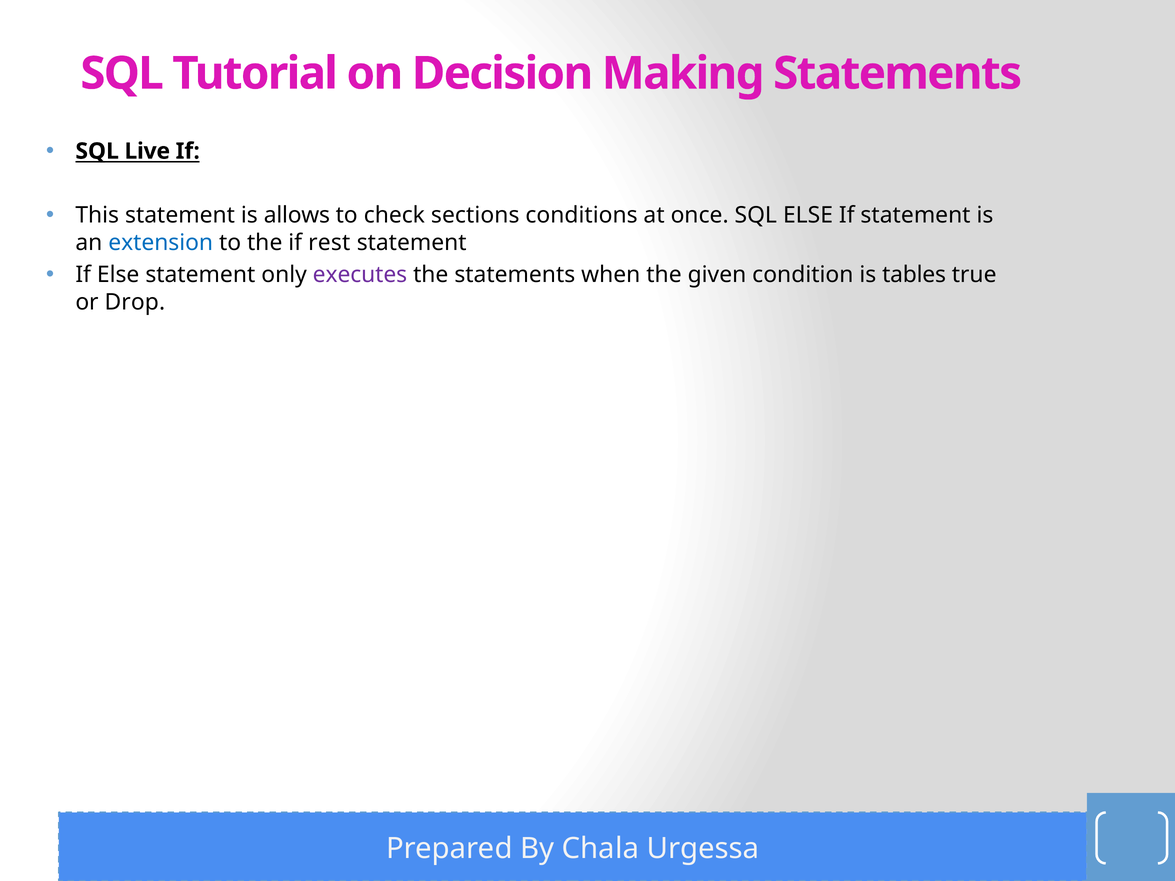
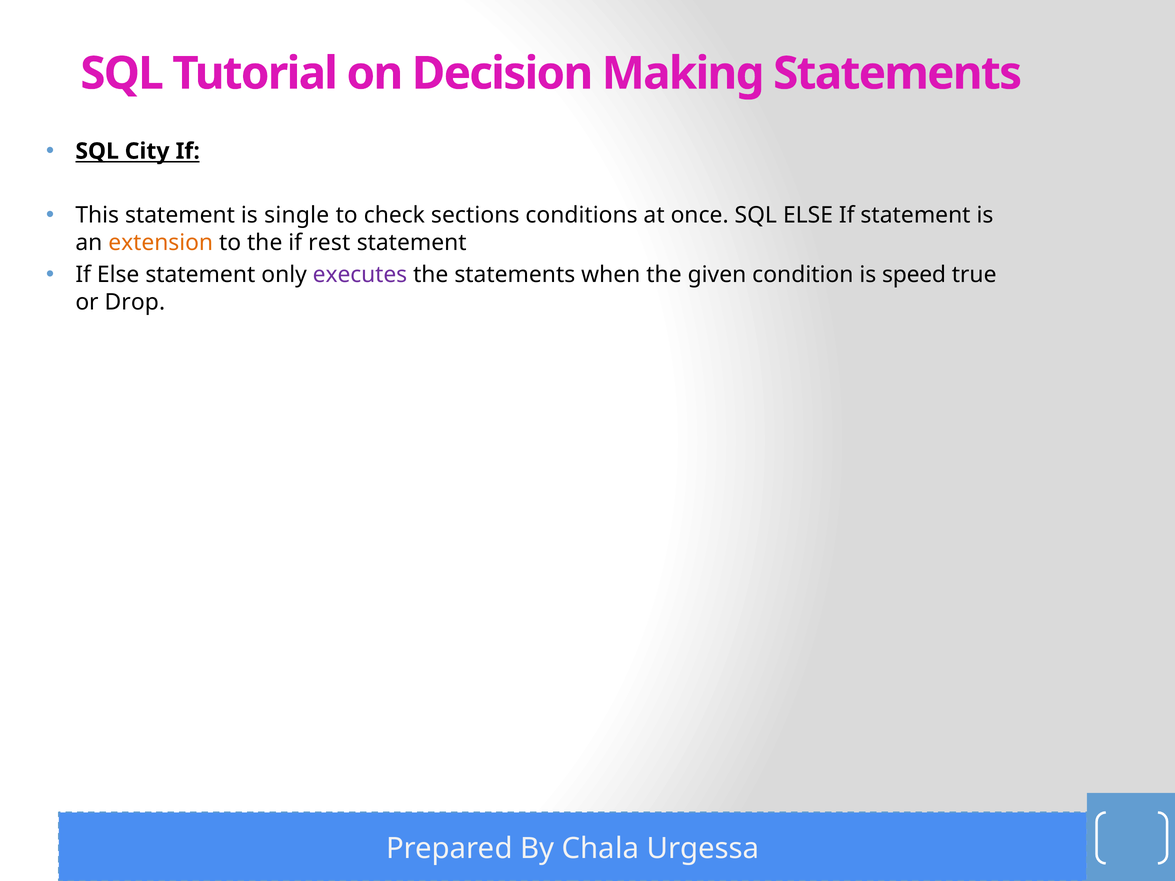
Live: Live -> City
allows: allows -> single
extension colour: blue -> orange
tables: tables -> speed
